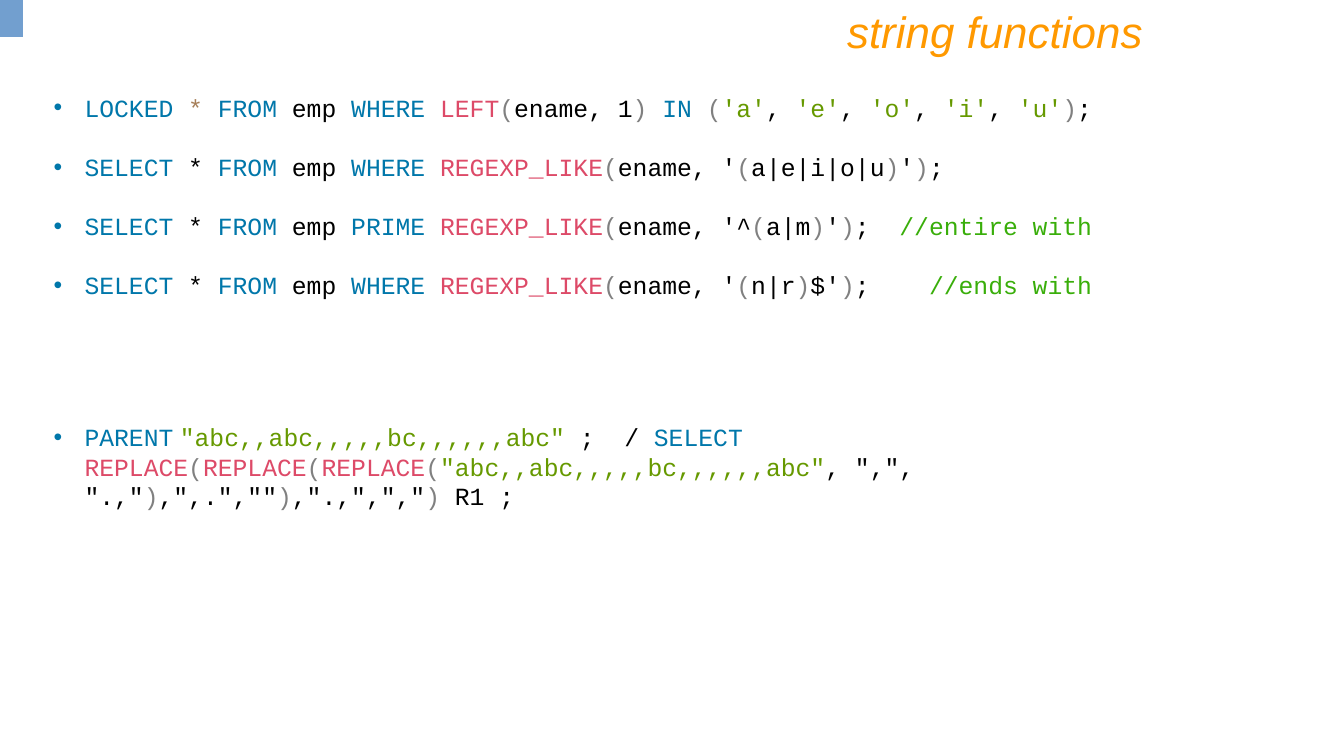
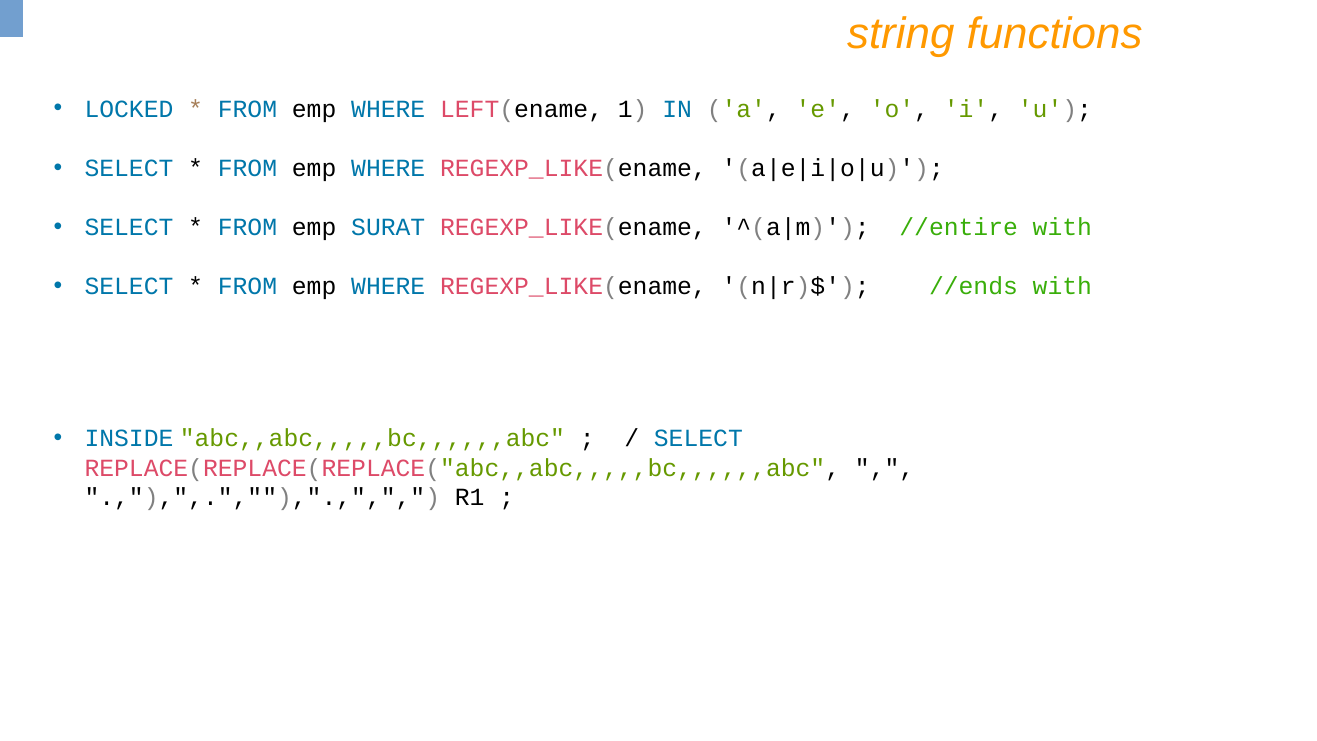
PRIME: PRIME -> SURAT
PARENT: PARENT -> INSIDE
